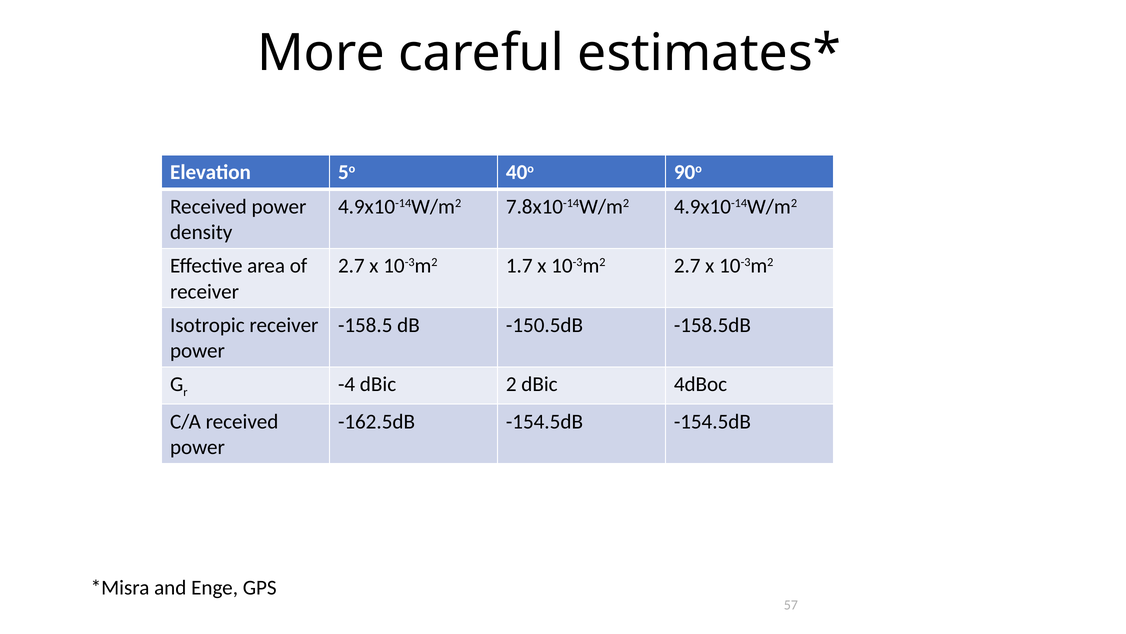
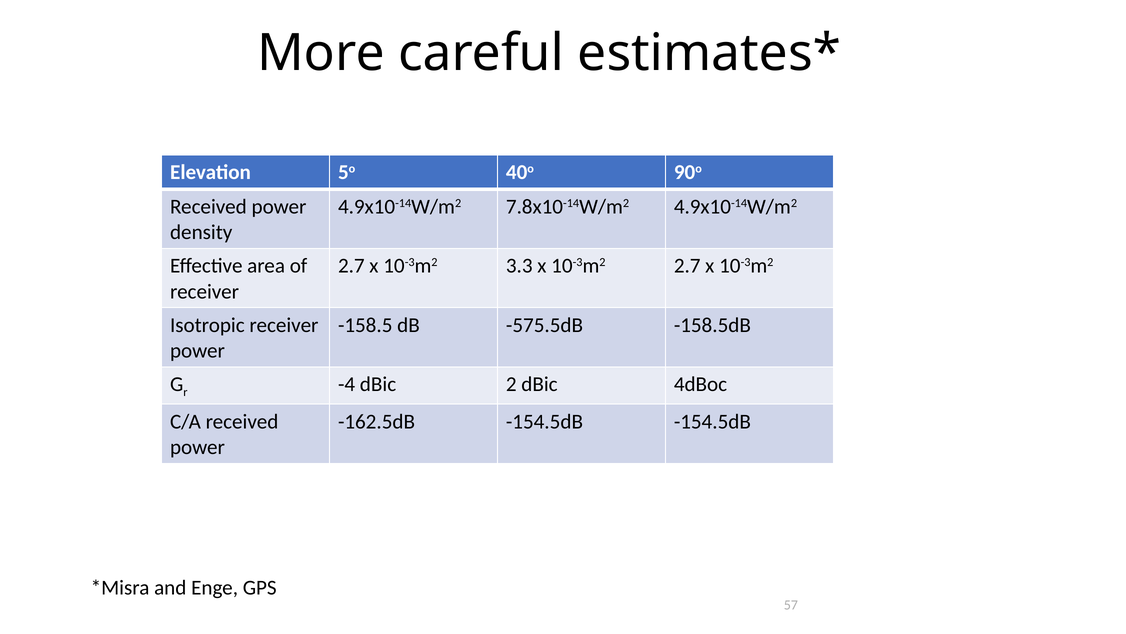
1.7: 1.7 -> 3.3
-150.5dB: -150.5dB -> -575.5dB
